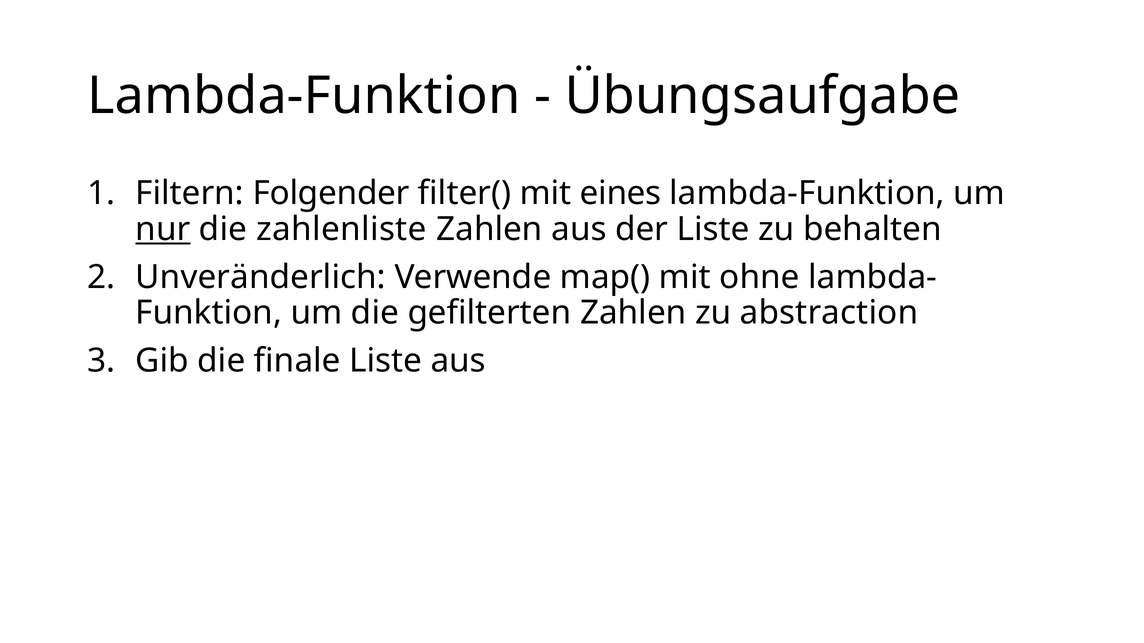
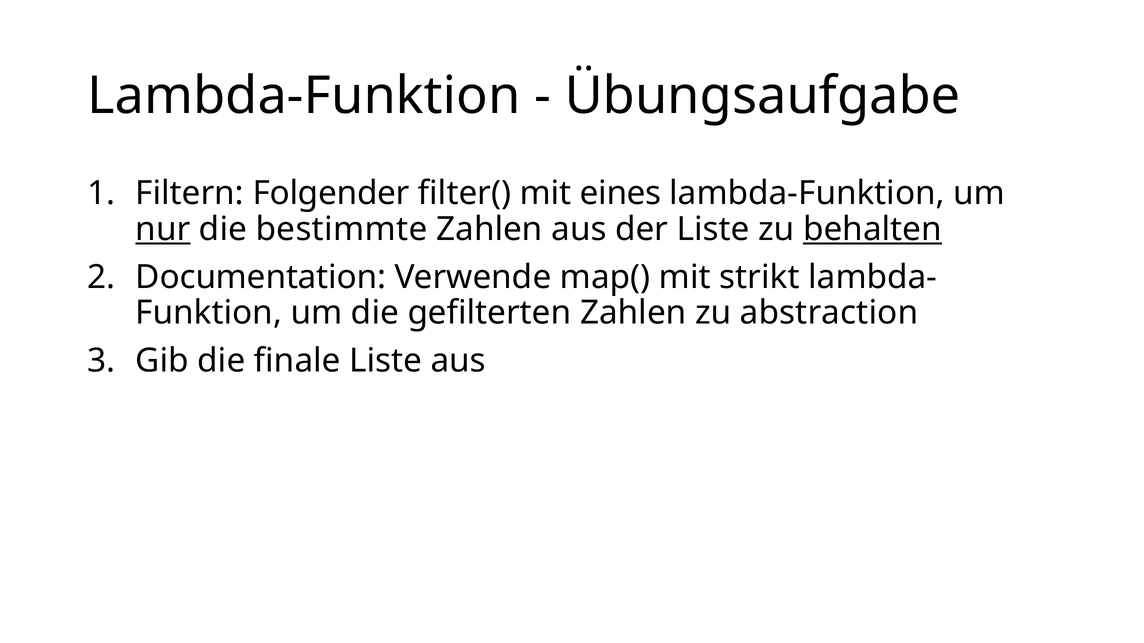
zahlenliste: zahlenliste -> bestimmte
behalten underline: none -> present
Unveränderlich: Unveränderlich -> Documentation
ohne: ohne -> strikt
